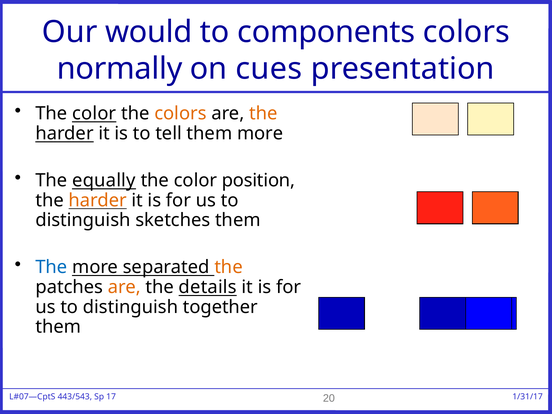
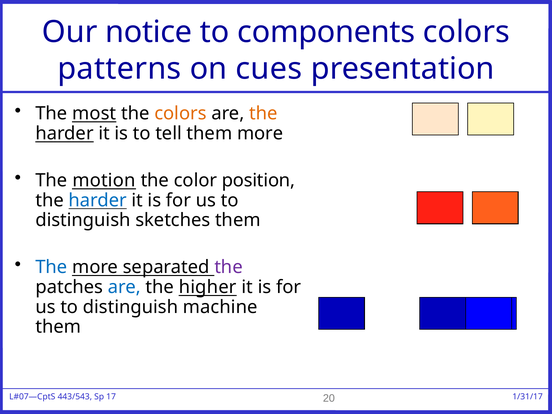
would: would -> notice
normally: normally -> patterns
color at (94, 113): color -> most
equally: equally -> motion
harder at (98, 200) colour: orange -> blue
the at (229, 267) colour: orange -> purple
are at (124, 287) colour: orange -> blue
details: details -> higher
together: together -> machine
